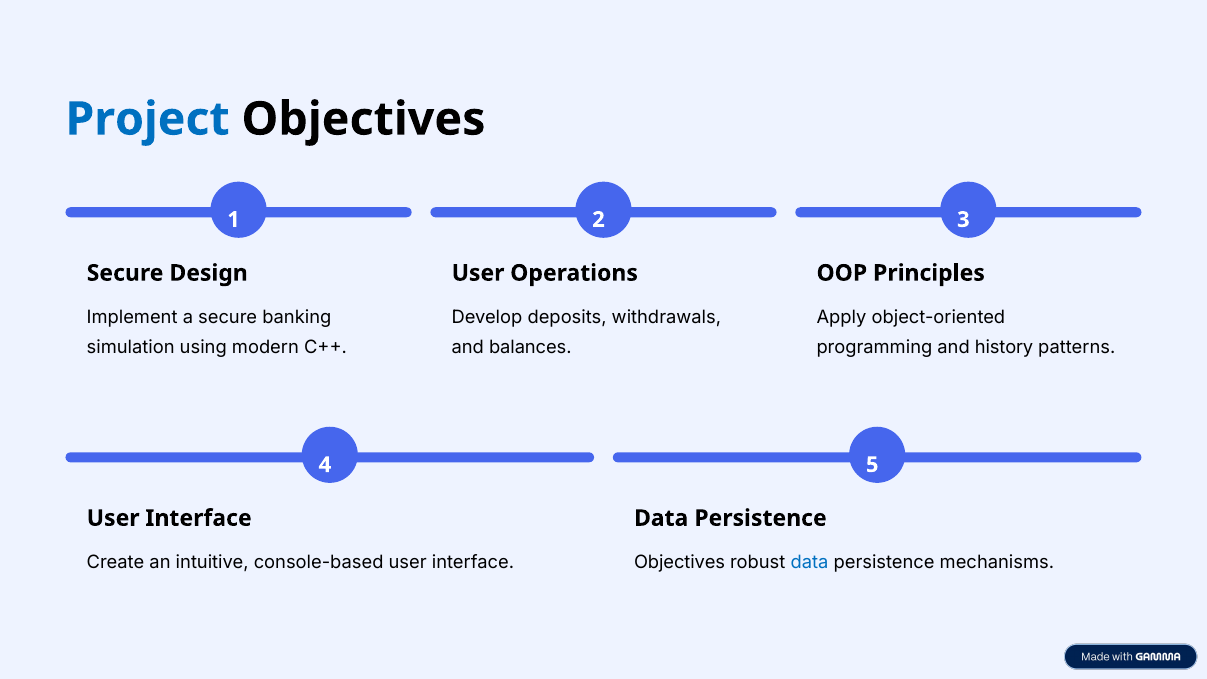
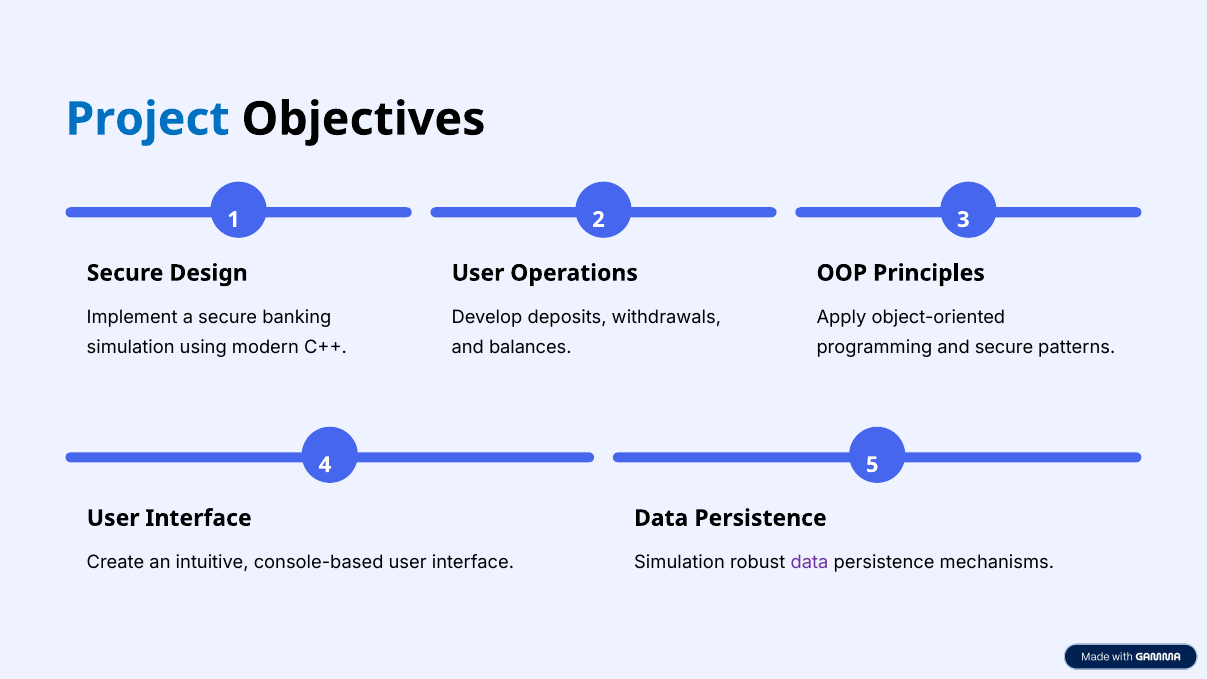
and history: history -> secure
Objectives at (680, 562): Objectives -> Simulation
data at (809, 562) colour: blue -> purple
